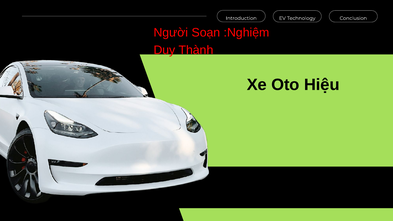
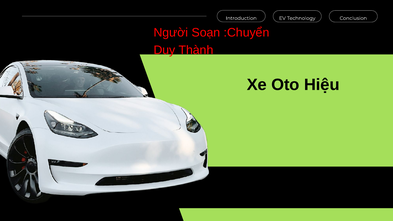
:Nghiệm: :Nghiệm -> :Chuyển
